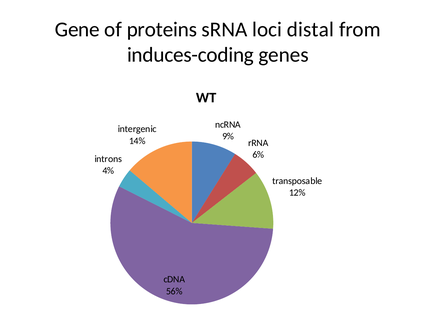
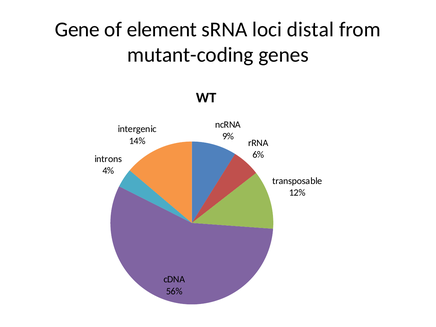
proteins: proteins -> element
induces-coding: induces-coding -> mutant-coding
